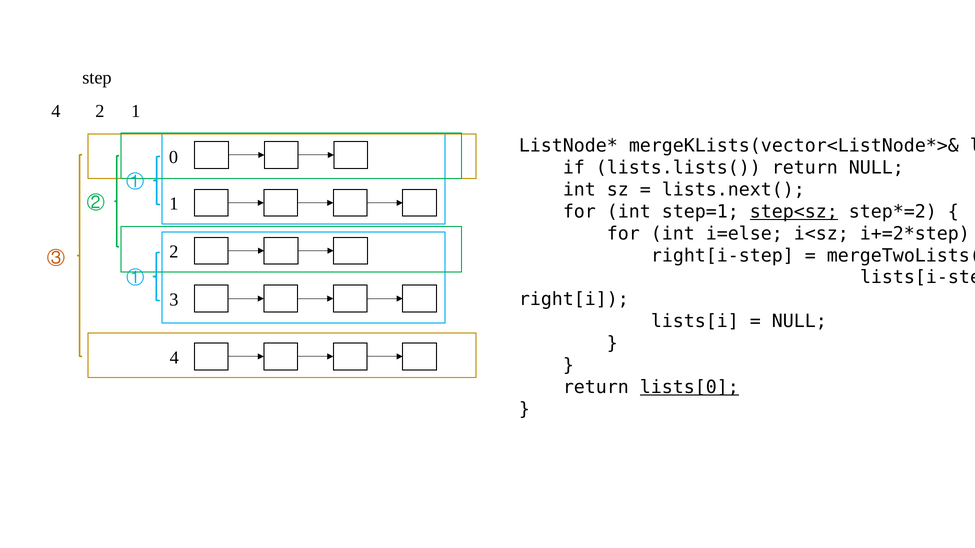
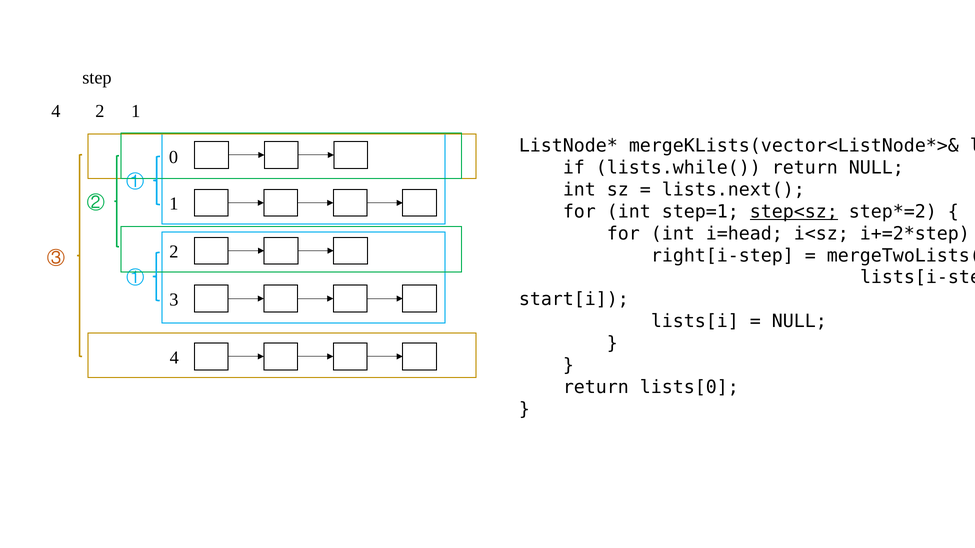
lists.lists(: lists.lists( -> lists.while(
i=else: i=else -> i=head
right[i: right[i -> start[i
lists[0 underline: present -> none
